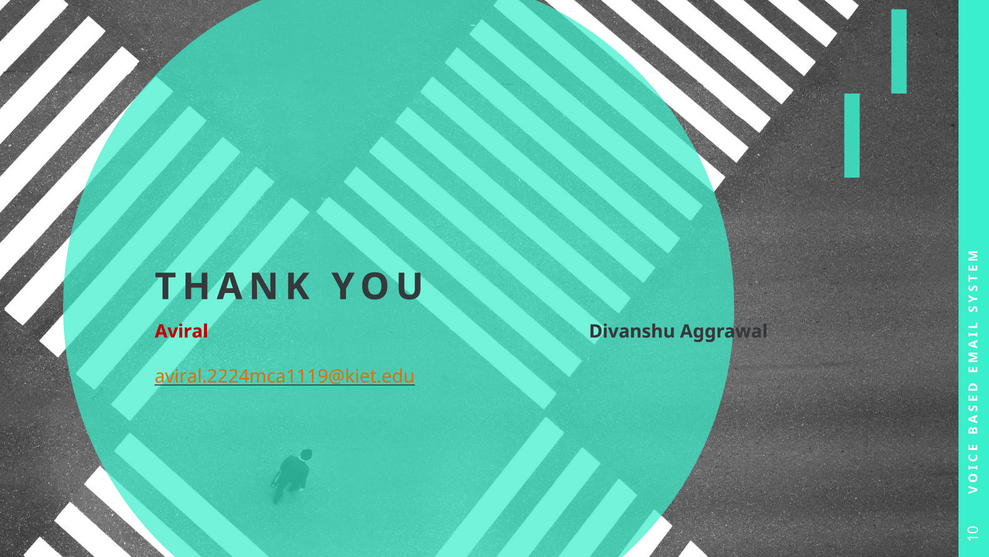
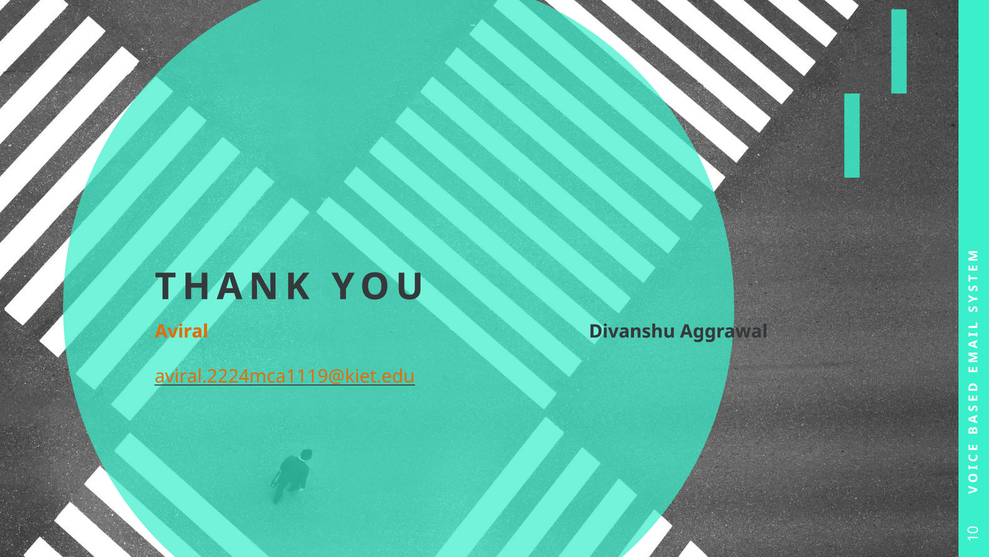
Aviral colour: red -> orange
